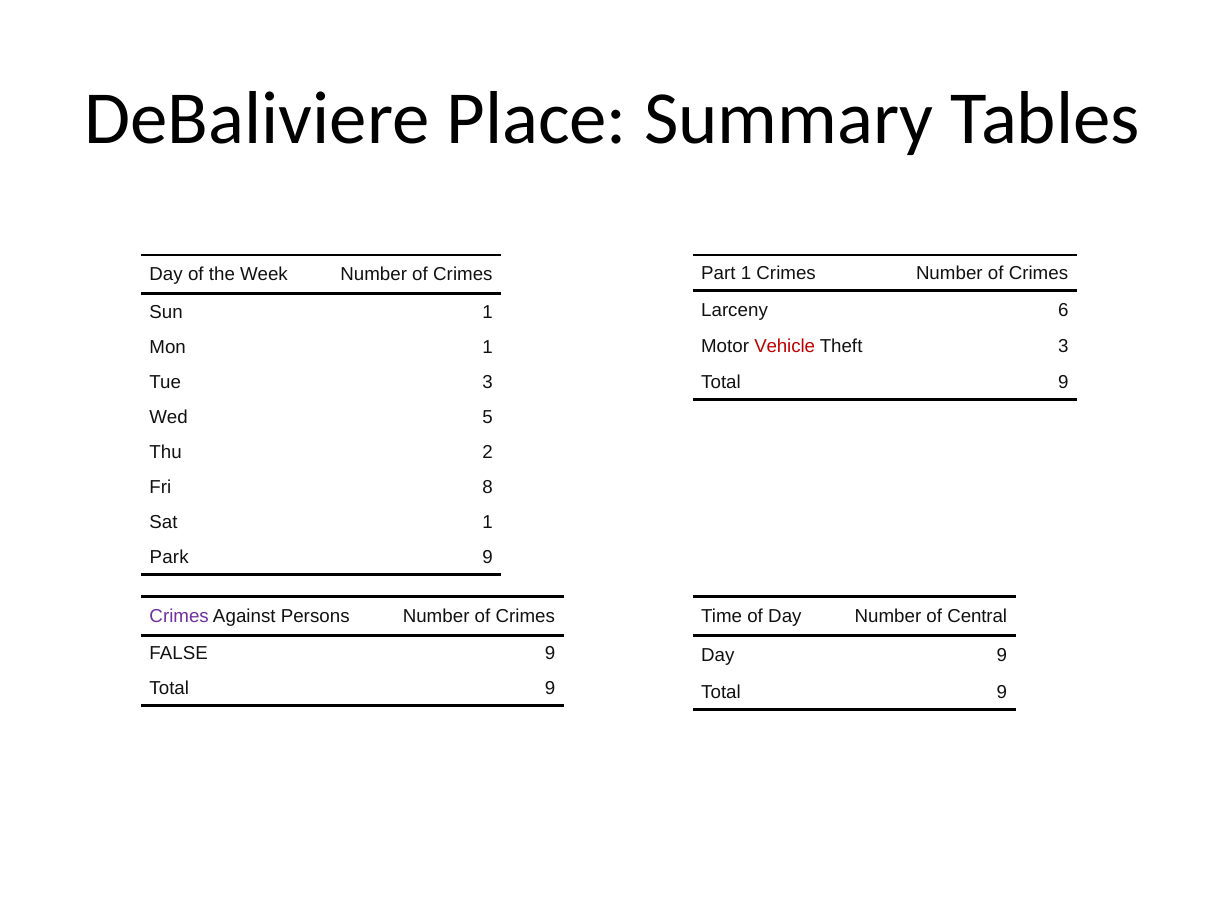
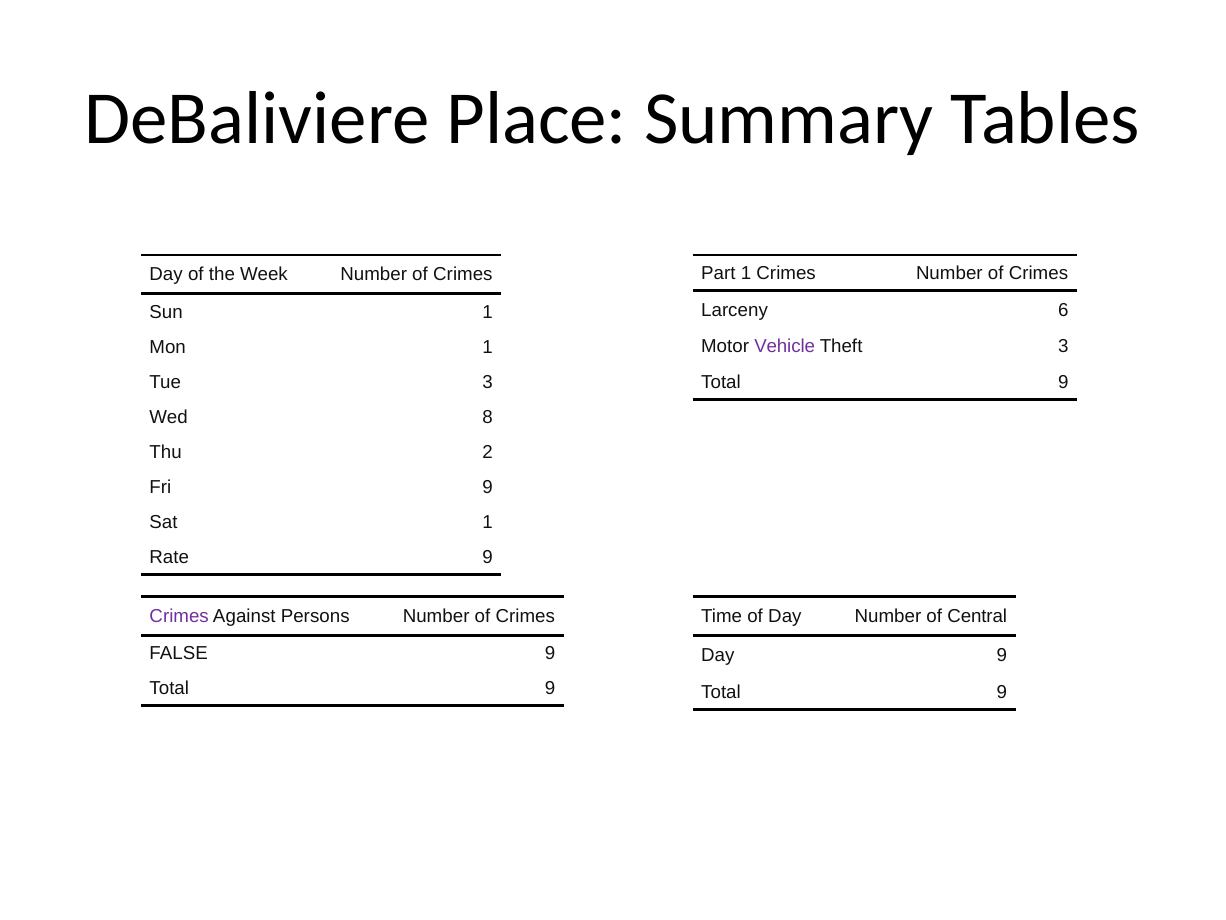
Vehicle colour: red -> purple
5: 5 -> 8
Fri 8: 8 -> 9
Park: Park -> Rate
